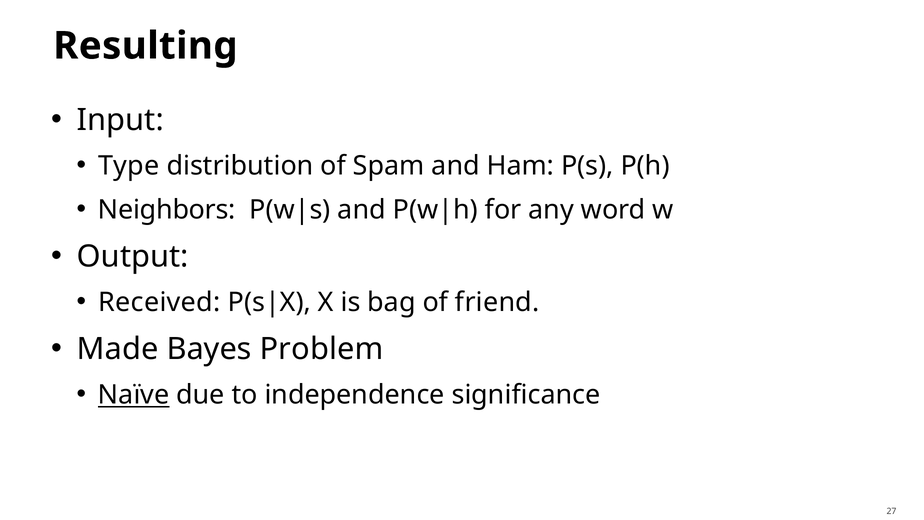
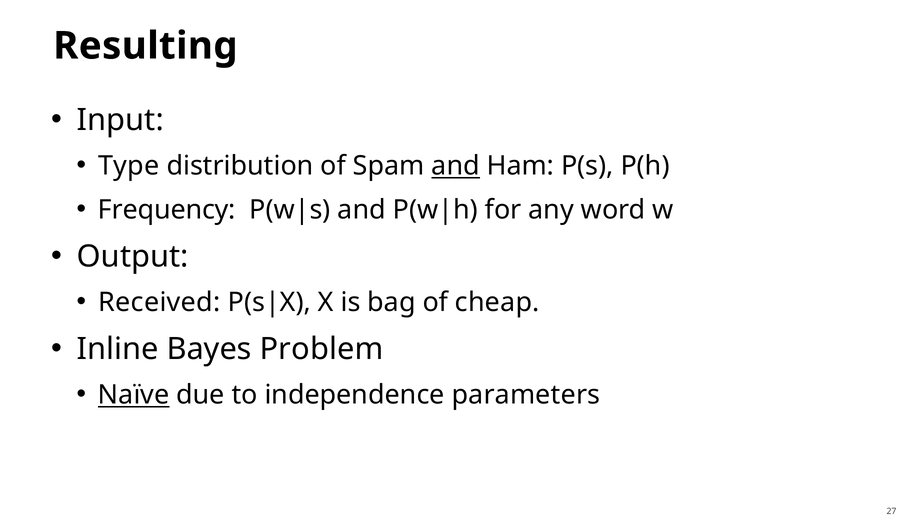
and at (456, 166) underline: none -> present
Neighbors: Neighbors -> Frequency
friend: friend -> cheap
Made: Made -> Inline
significance: significance -> parameters
